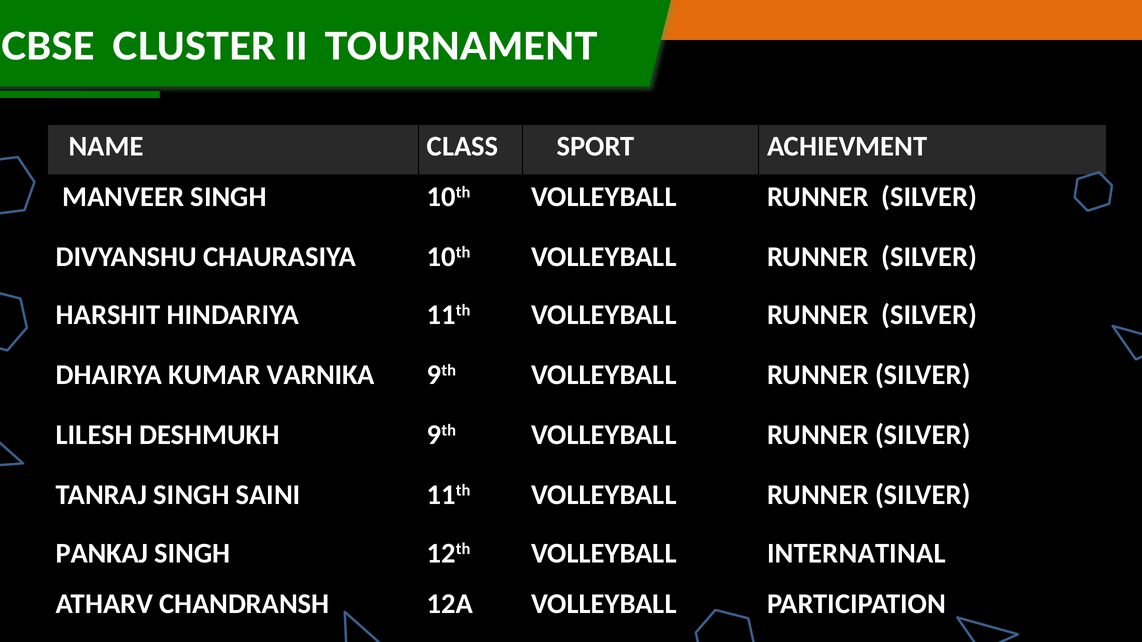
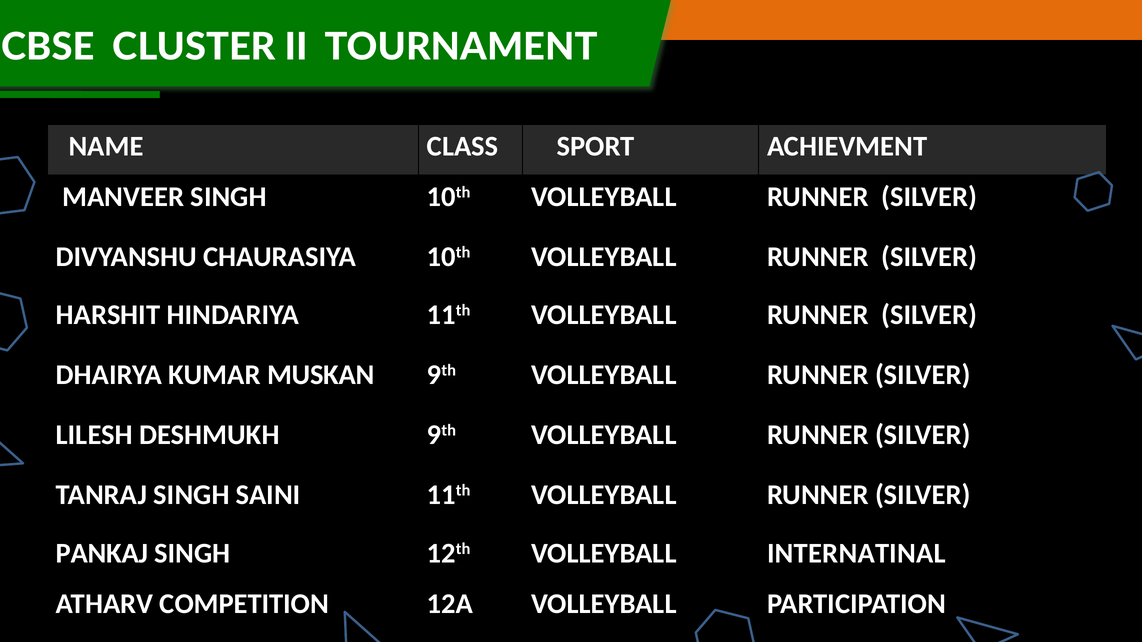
VARNIKA: VARNIKA -> MUSKAN
CHANDRANSH: CHANDRANSH -> COMPETITION
